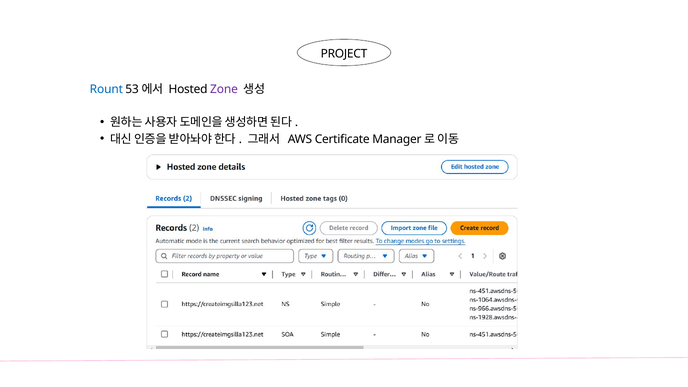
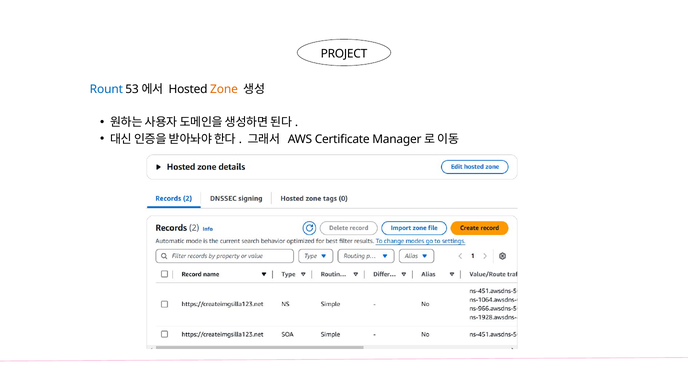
Zone colour: purple -> orange
